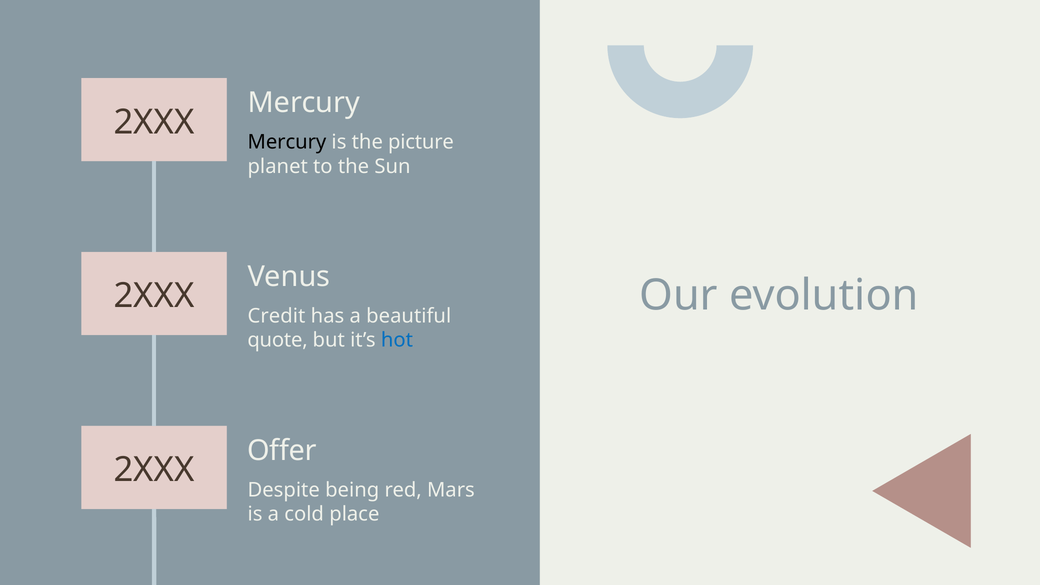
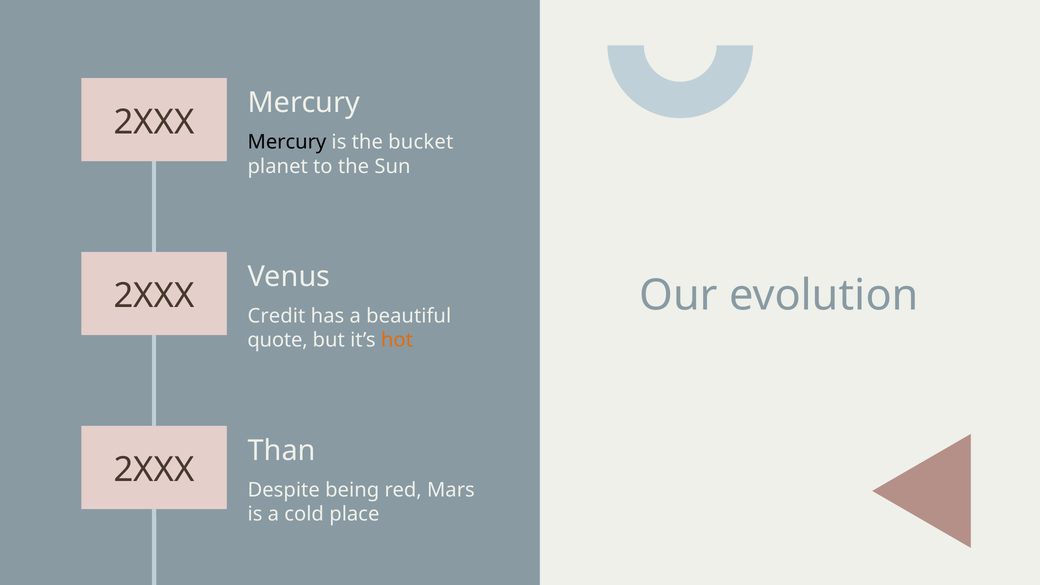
picture: picture -> bucket
hot colour: blue -> orange
Offer: Offer -> Than
